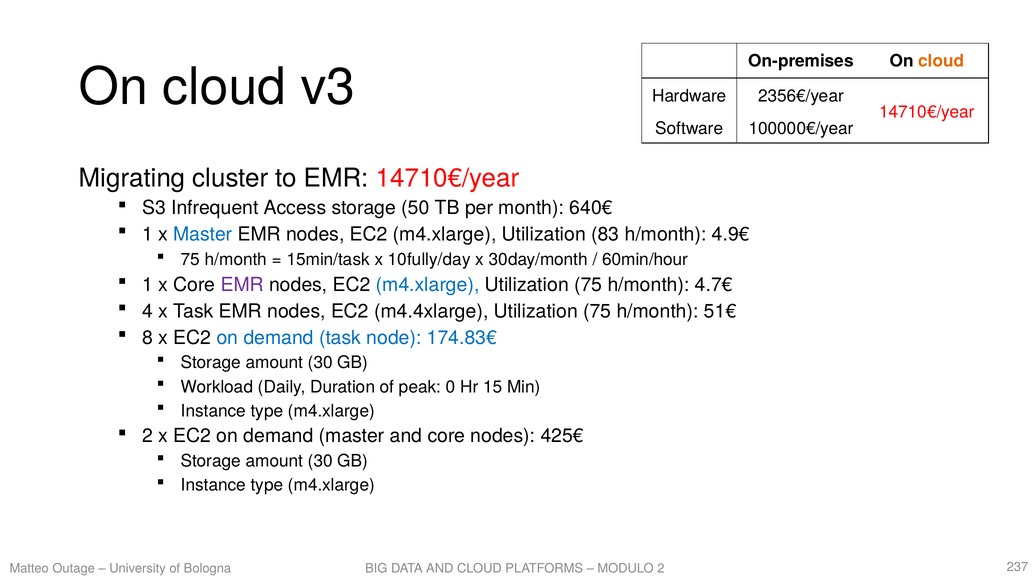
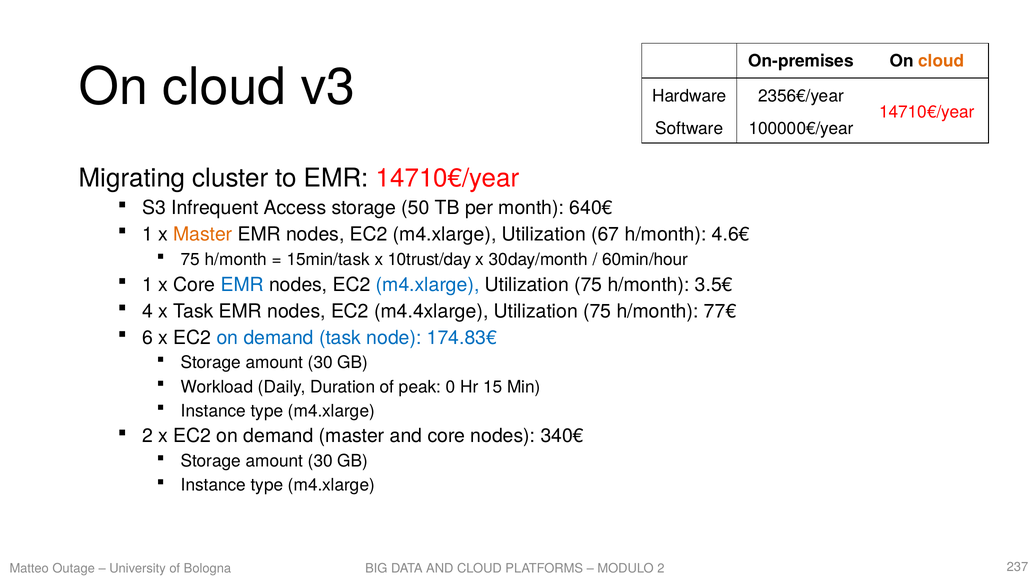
Master at (203, 234) colour: blue -> orange
83: 83 -> 67
4.9€: 4.9€ -> 4.6€
10fully/day: 10fully/day -> 10trust/day
EMR at (242, 285) colour: purple -> blue
4.7€: 4.7€ -> 3.5€
51€: 51€ -> 77€
8: 8 -> 6
425€: 425€ -> 340€
